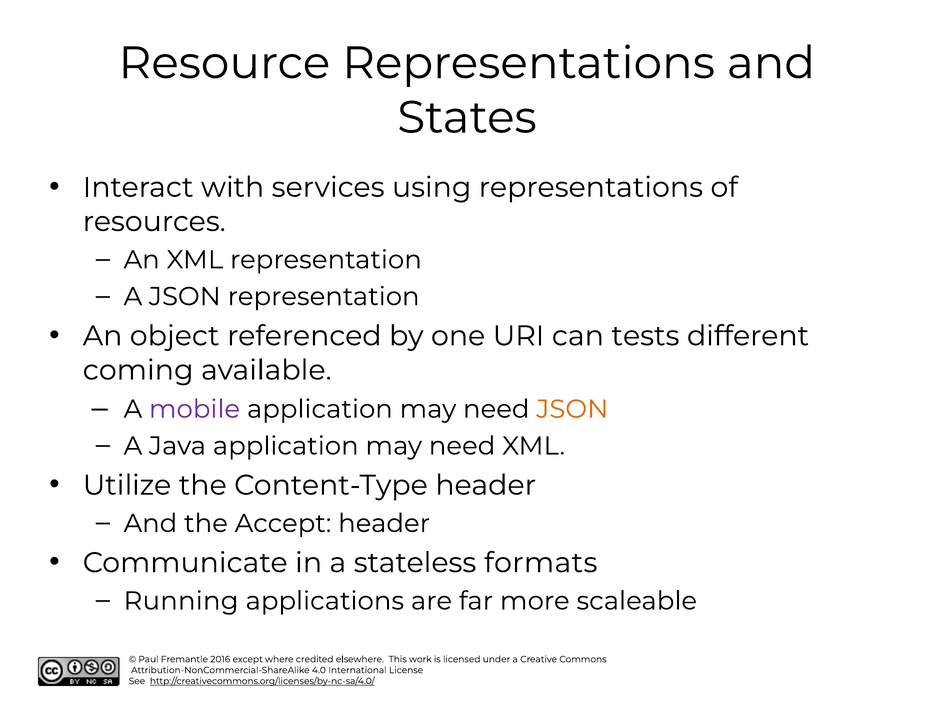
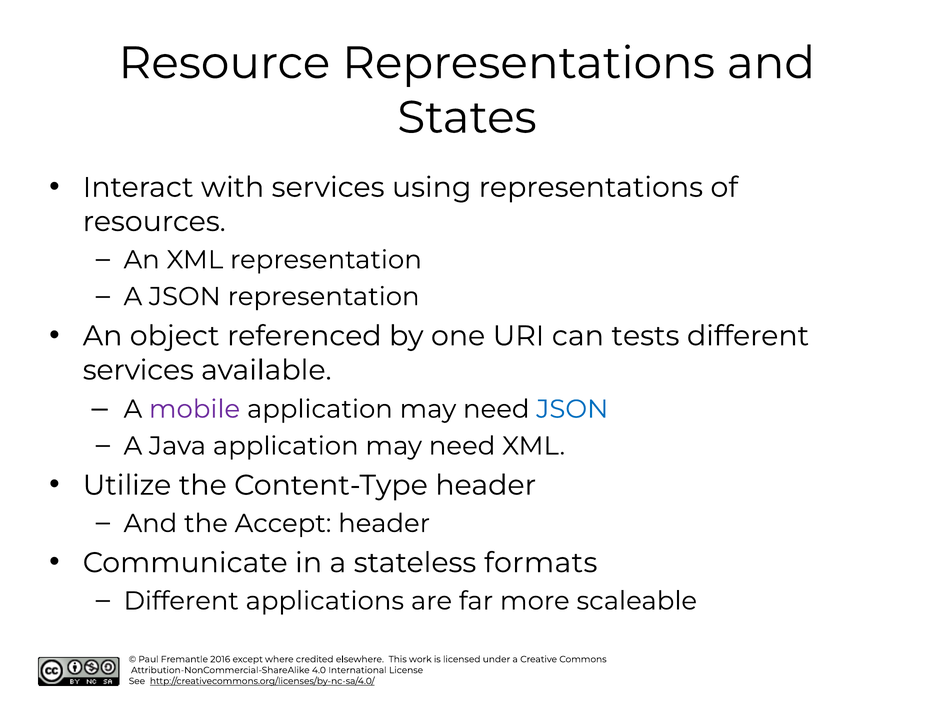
coming at (138, 370): coming -> services
JSON at (572, 409) colour: orange -> blue
Running at (181, 601): Running -> Different
